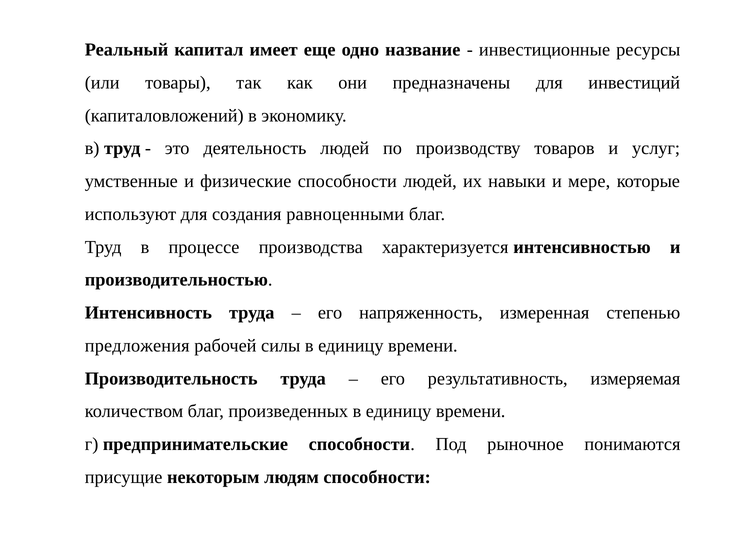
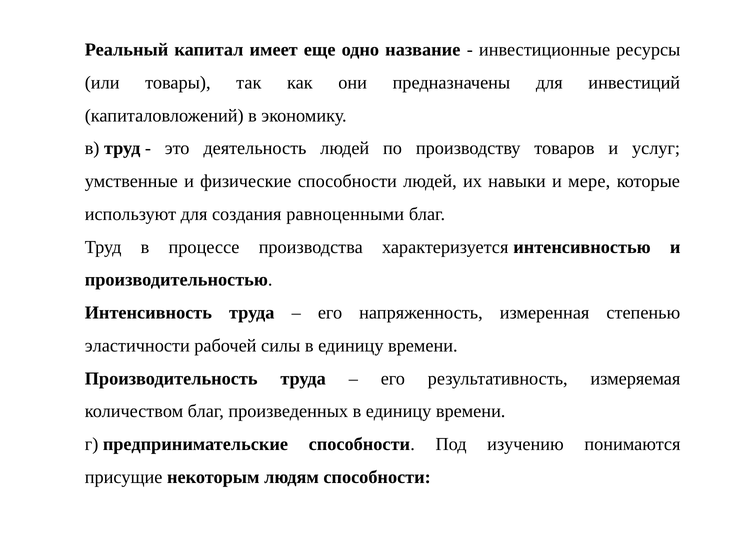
предложения: предложения -> эластичности
рыночное: рыночное -> изучению
